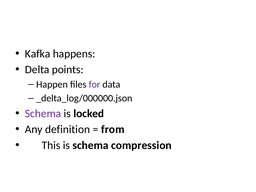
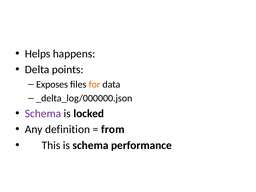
Kafka: Kafka -> Helps
Happen: Happen -> Exposes
for colour: purple -> orange
compression: compression -> performance
